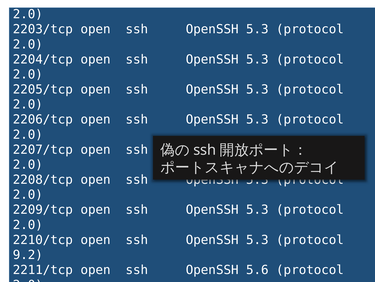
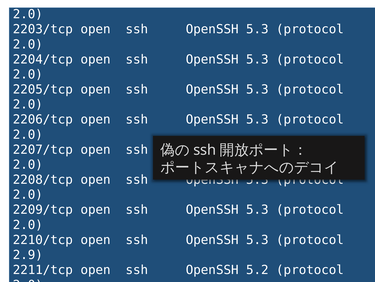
9.2: 9.2 -> 2.9
5.6: 5.6 -> 5.2
